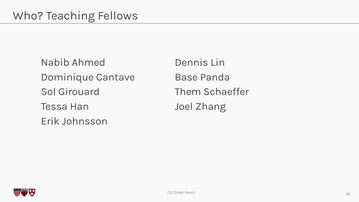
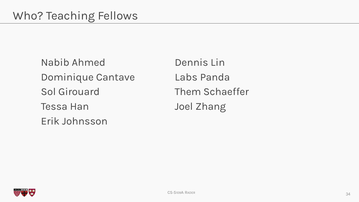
Base: Base -> Labs
